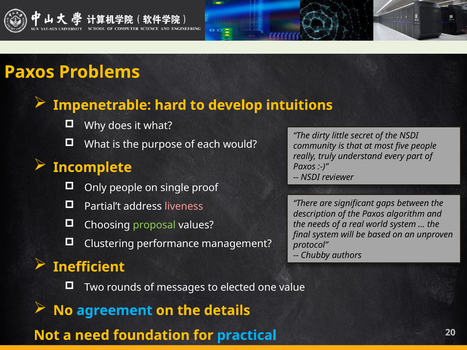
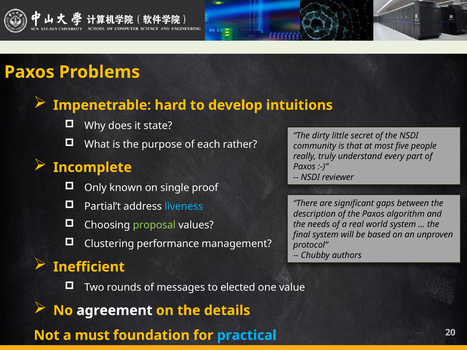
it what: what -> state
would: would -> rather
Only people: people -> known
liveness colour: pink -> light blue
agreement colour: light blue -> white
need: need -> must
